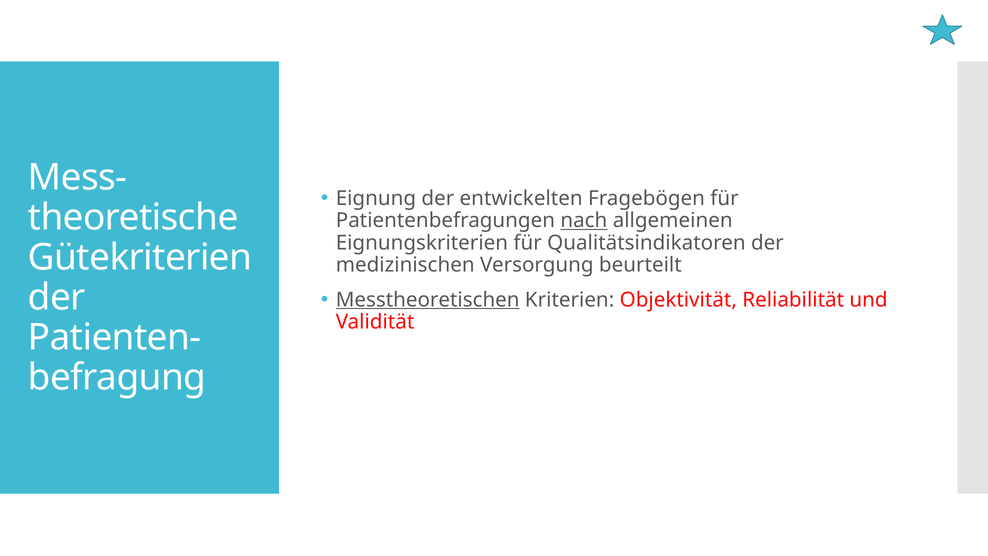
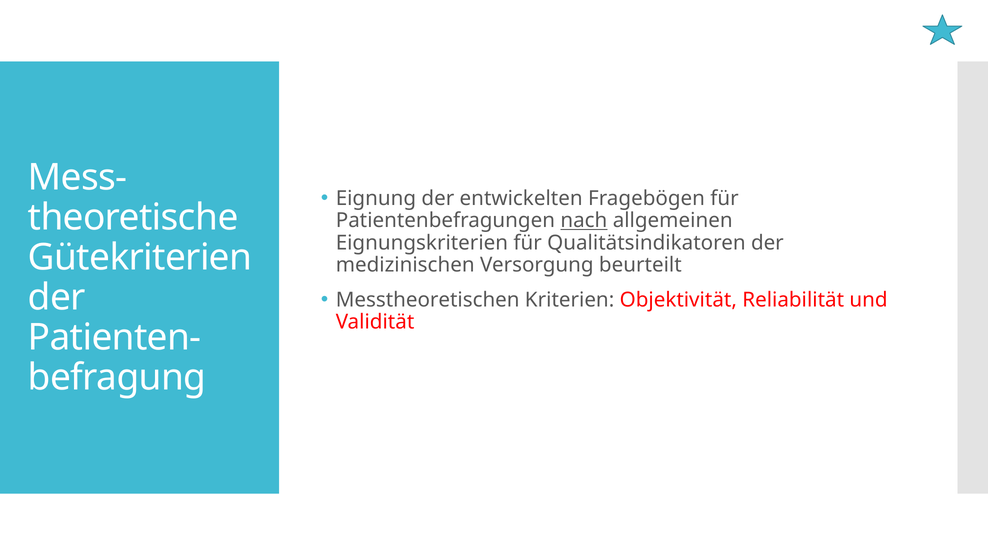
Messtheoretischen underline: present -> none
